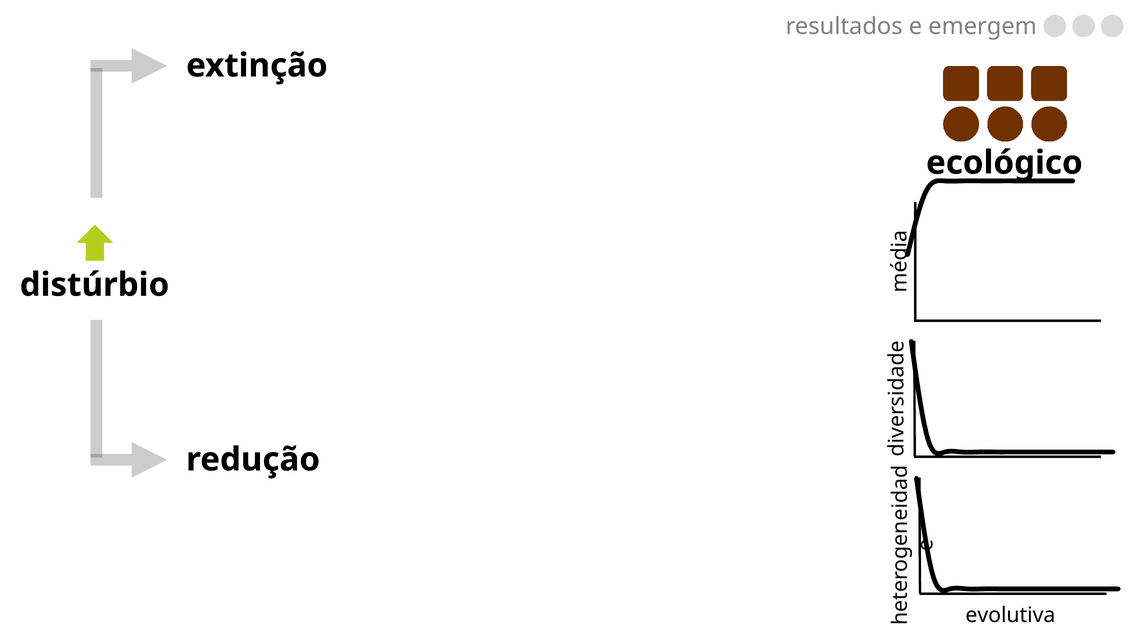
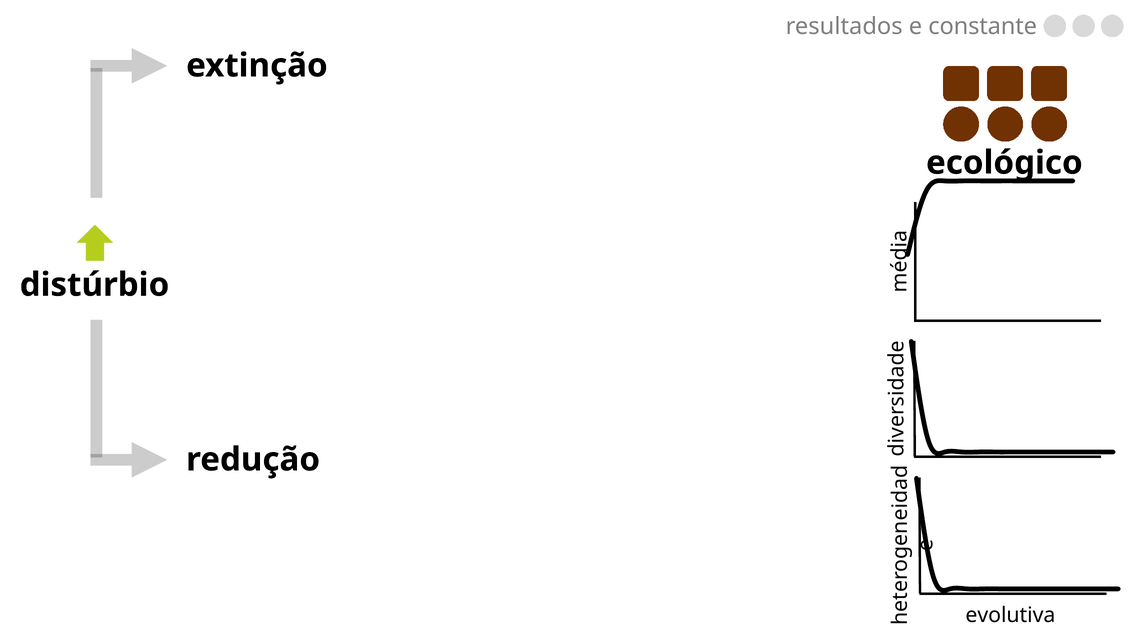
emergem: emergem -> constante
